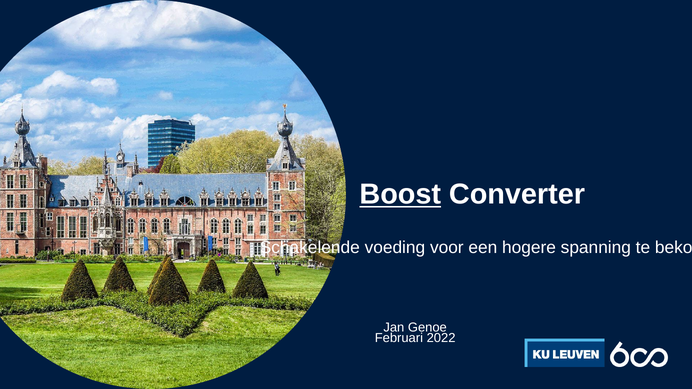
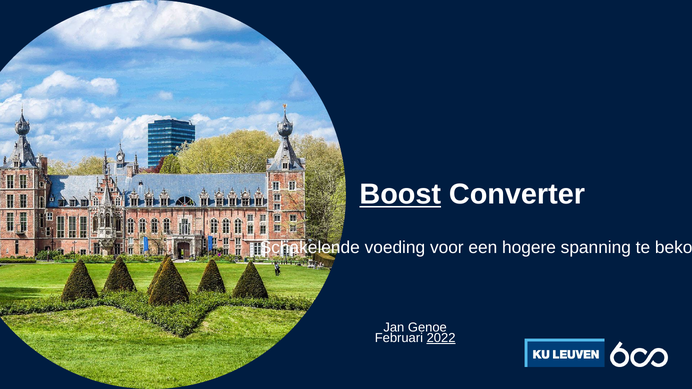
2022 underline: none -> present
